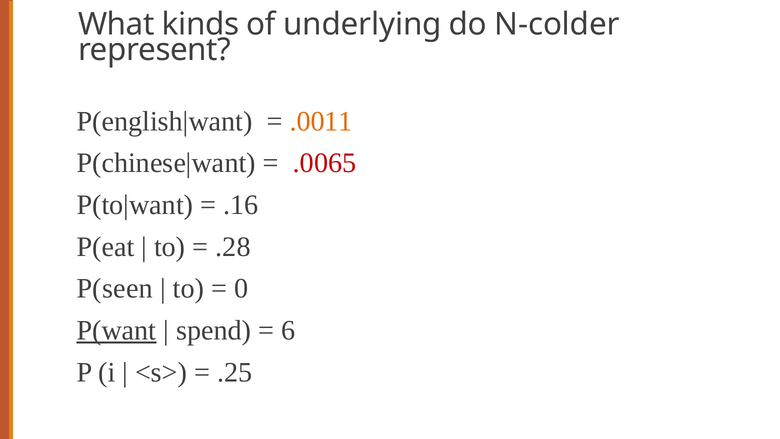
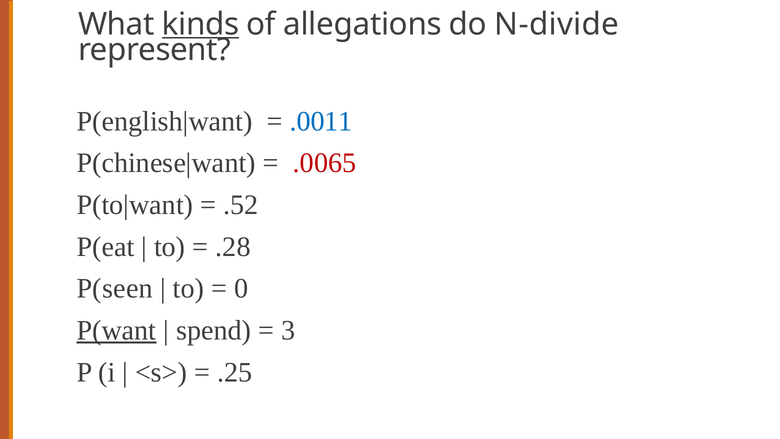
kinds underline: none -> present
underlying: underlying -> allegations
N-colder: N-colder -> N-divide
.0011 colour: orange -> blue
.16: .16 -> .52
6: 6 -> 3
